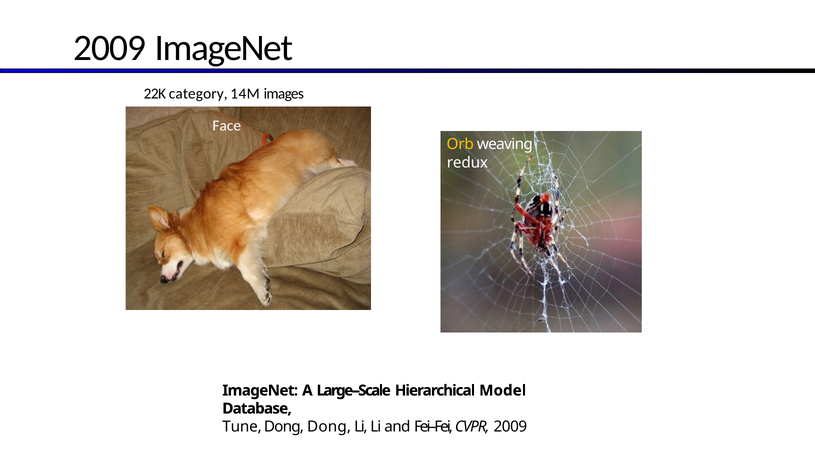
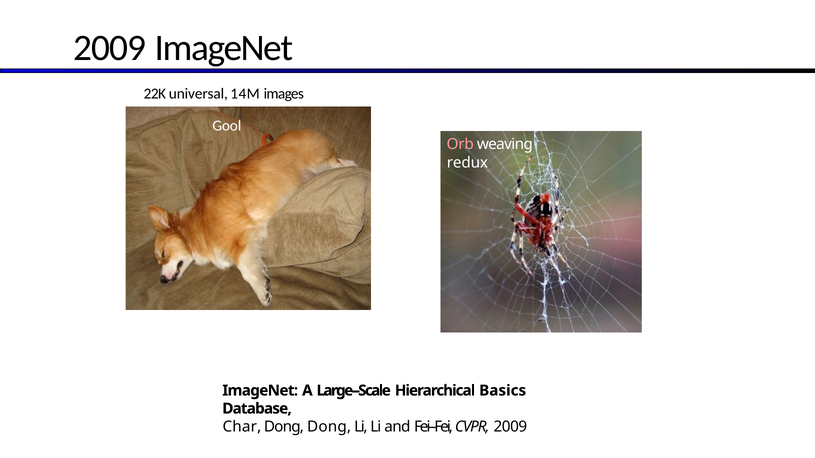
category: category -> universal
Face: Face -> Gool
Orb colour: yellow -> pink
Model: Model -> Basics
Tune: Tune -> Char
